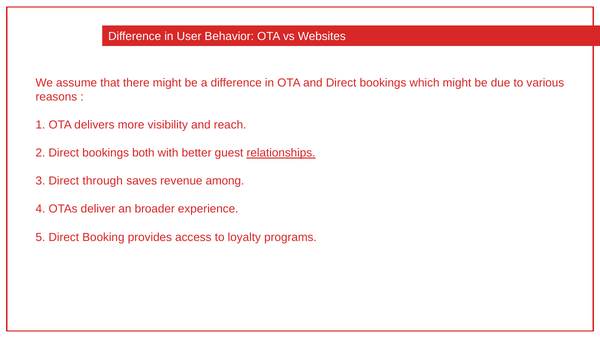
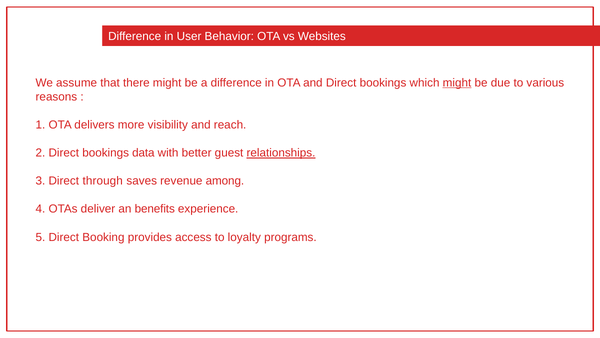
might at (457, 83) underline: none -> present
both: both -> data
broader: broader -> benefits
